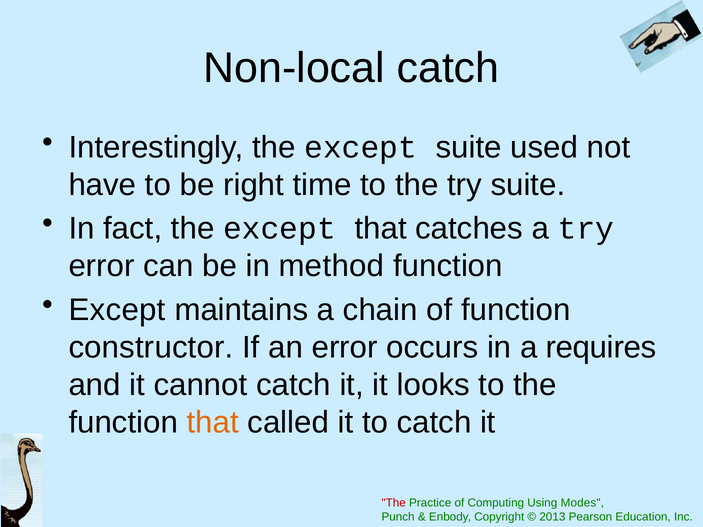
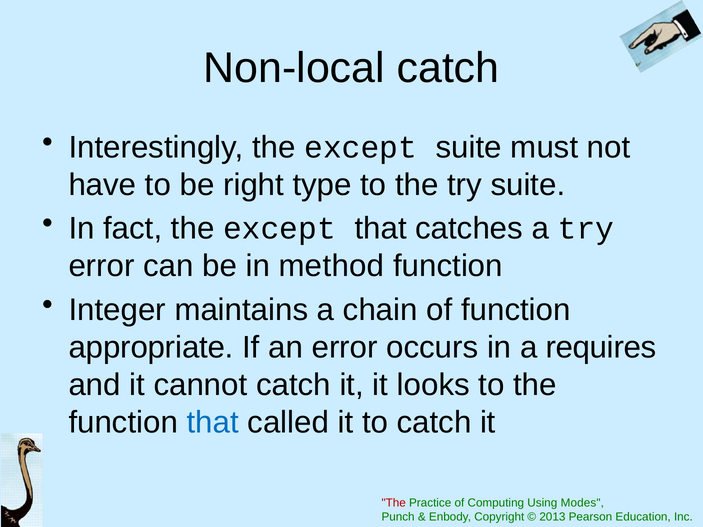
used: used -> must
time: time -> type
Except at (117, 310): Except -> Integer
constructor: constructor -> appropriate
that at (213, 423) colour: orange -> blue
